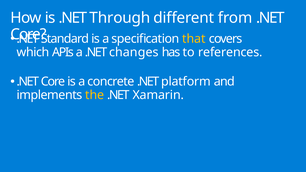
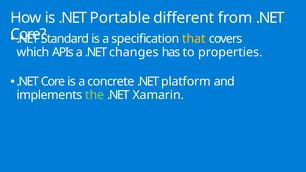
Through: Through -> Portable
references: references -> properties
the colour: yellow -> light green
